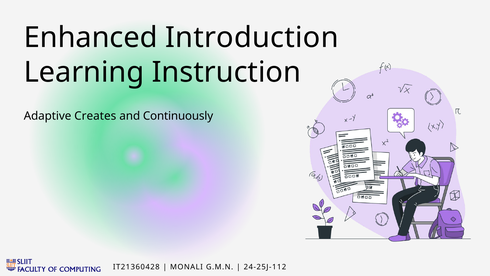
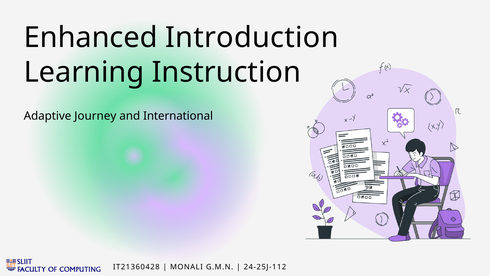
Creates: Creates -> Journey
Continuously: Continuously -> International
